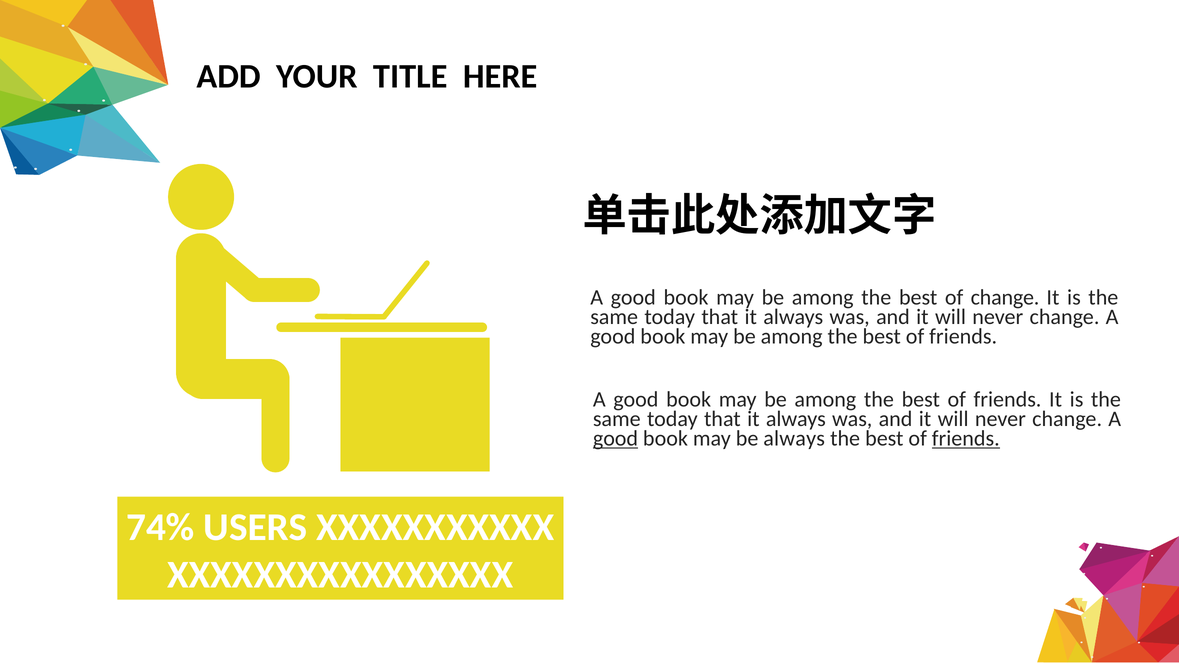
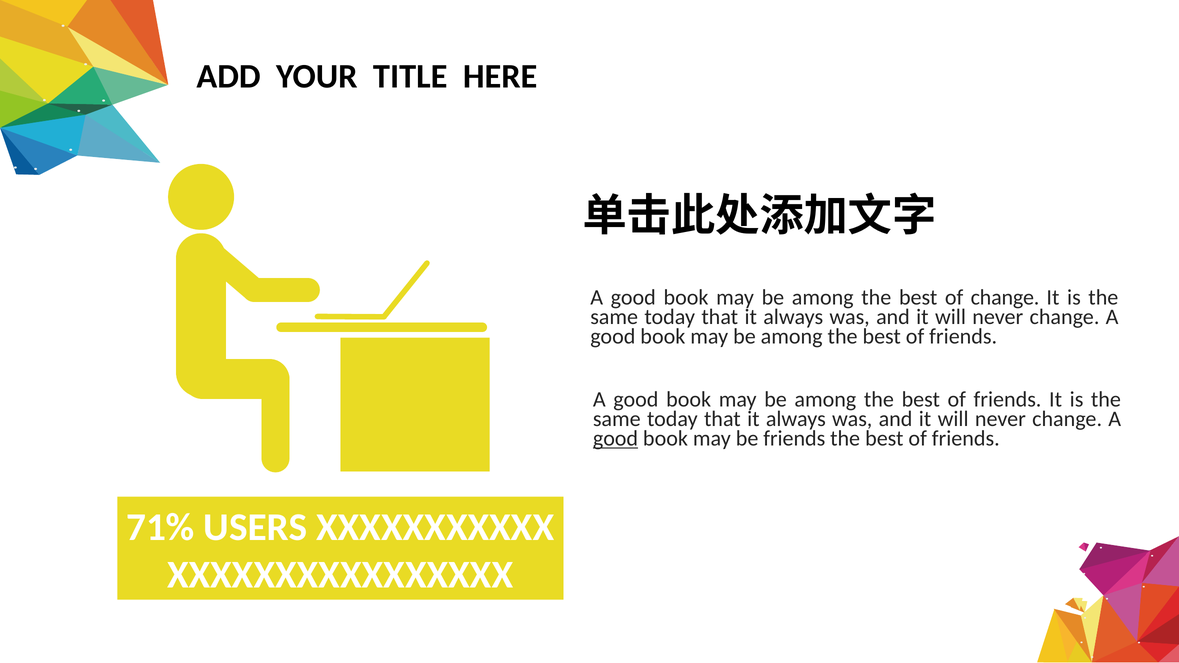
be always: always -> friends
friends at (966, 439) underline: present -> none
74%: 74% -> 71%
